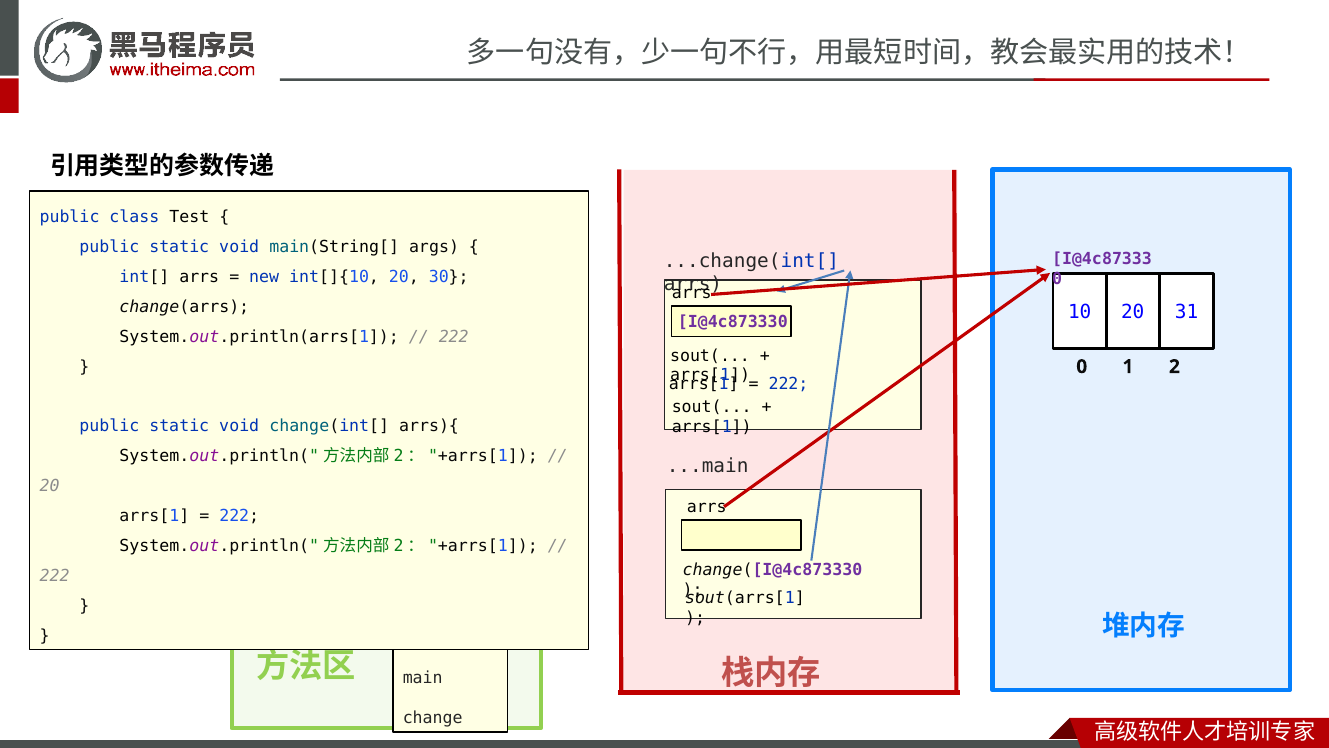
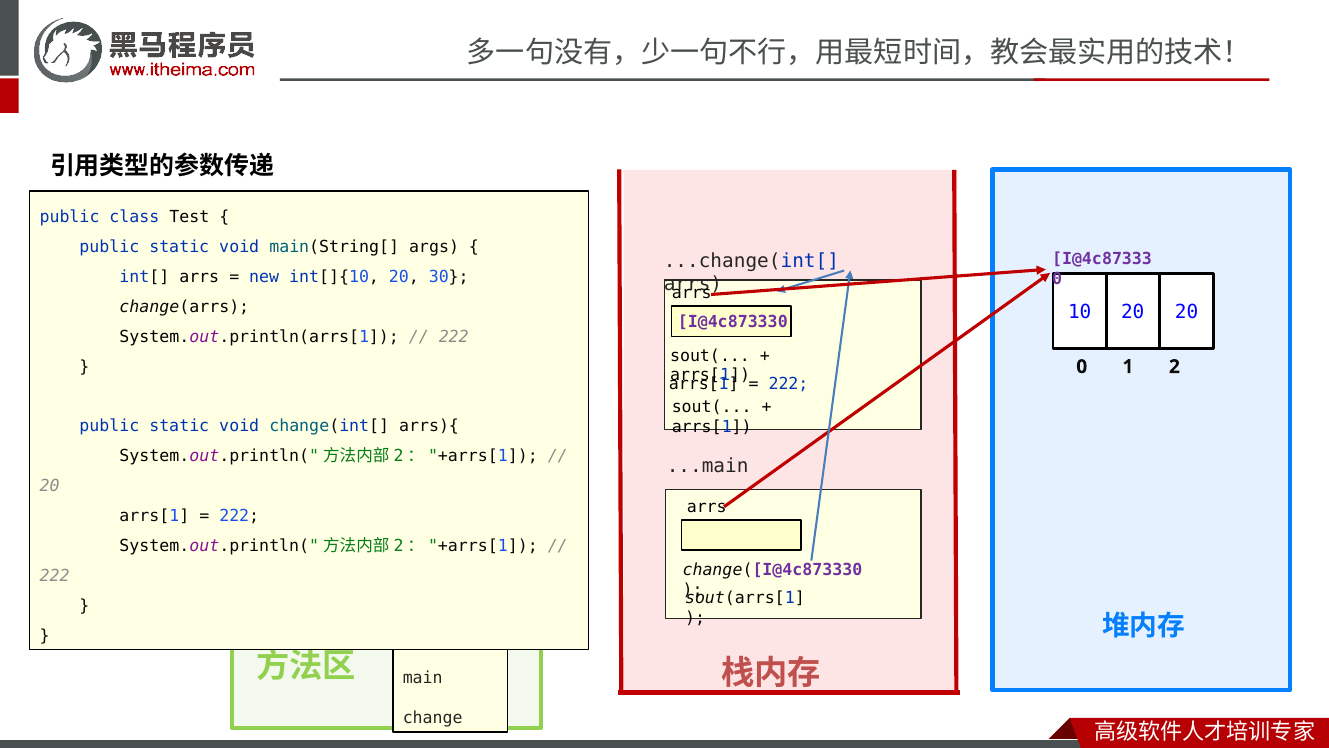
10 31: 31 -> 20
